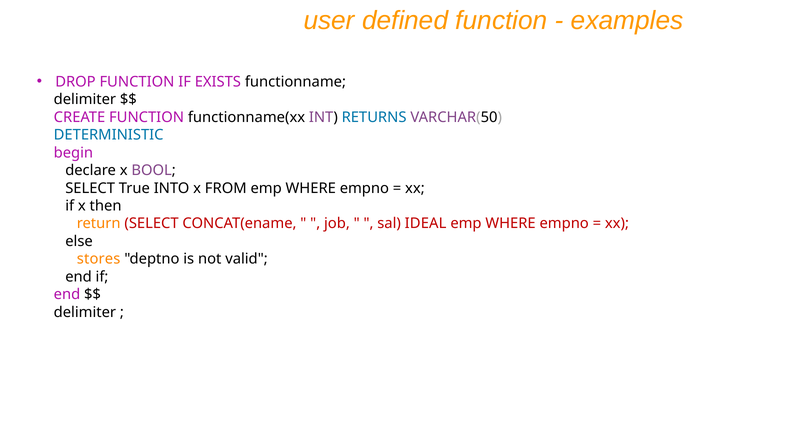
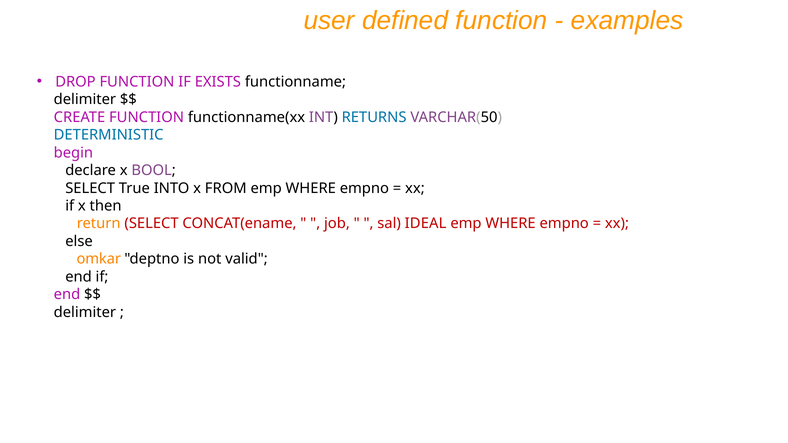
stores: stores -> omkar
